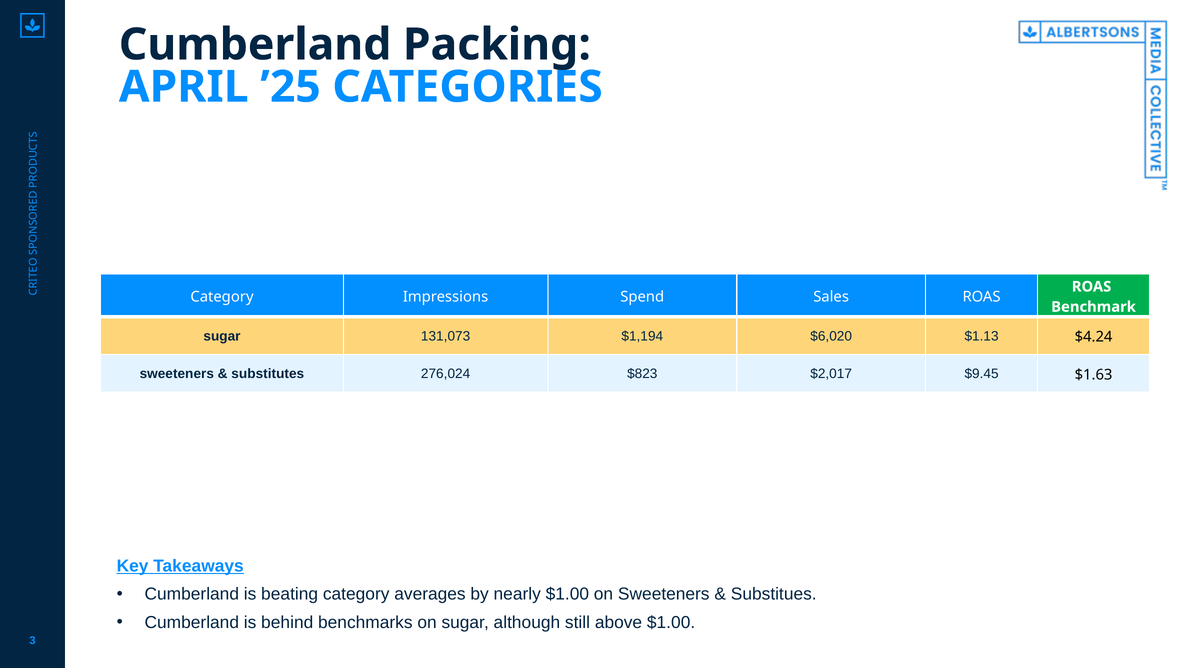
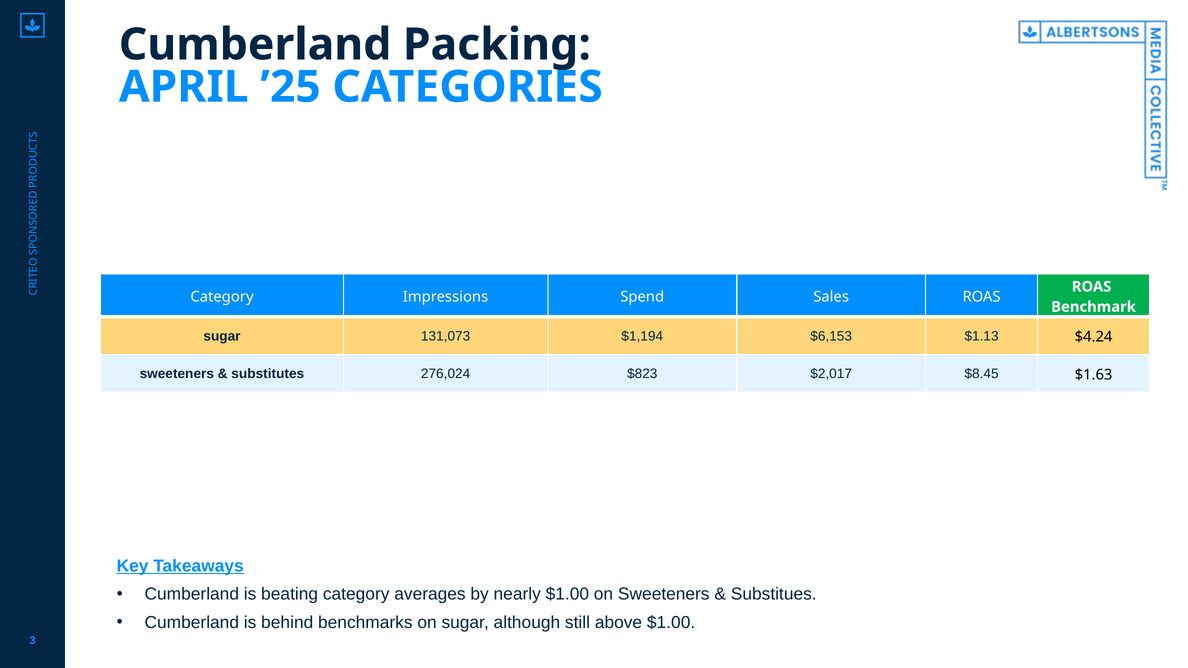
$6,020: $6,020 -> $6,153
$9.45: $9.45 -> $8.45
